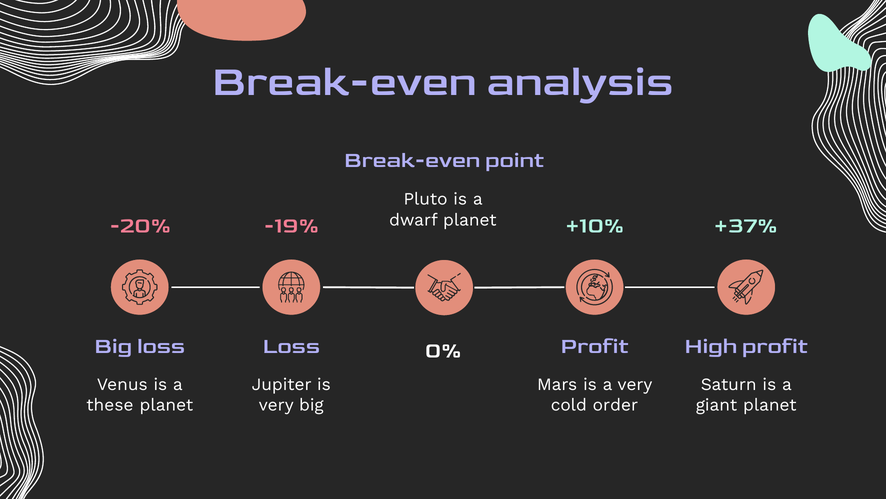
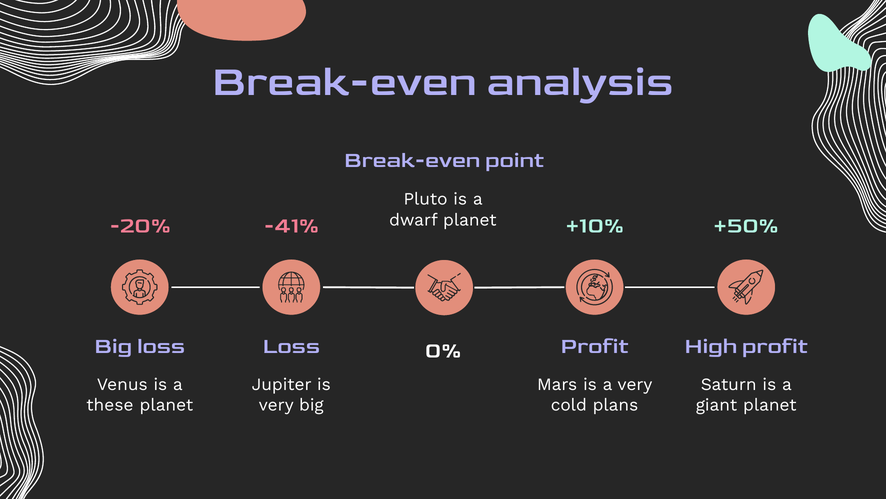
-19%: -19% -> -41%
+37%: +37% -> +50%
order: order -> plans
